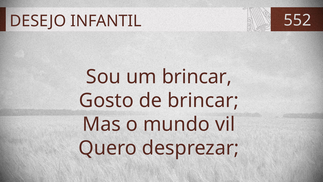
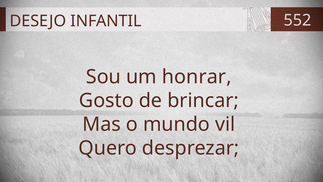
um brincar: brincar -> honrar
